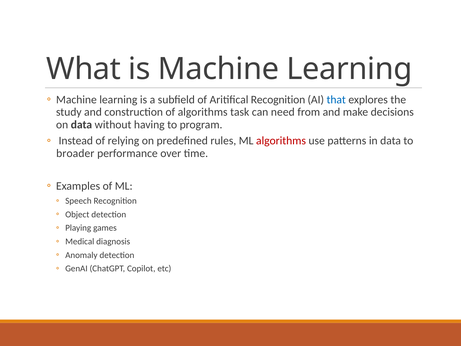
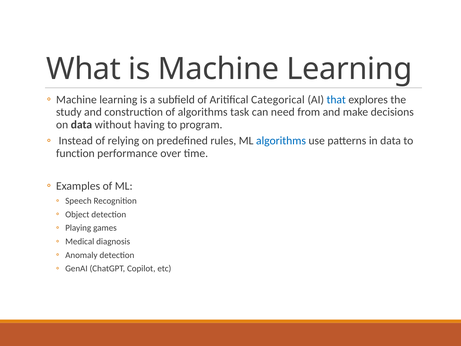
Aritifical Recognition: Recognition -> Categorical
algorithms at (281, 141) colour: red -> blue
broader: broader -> function
